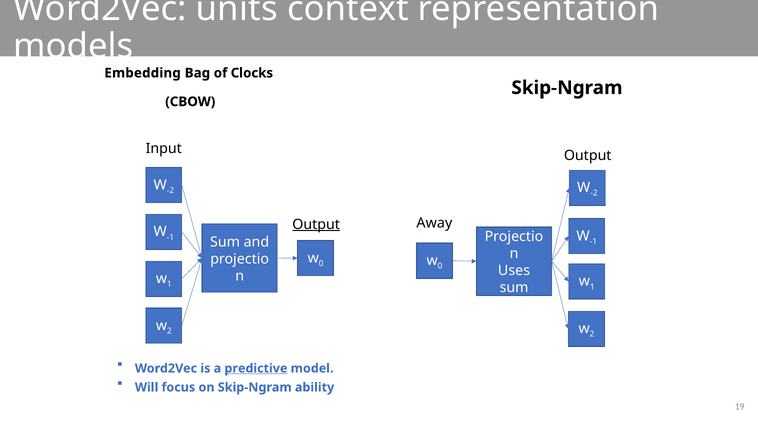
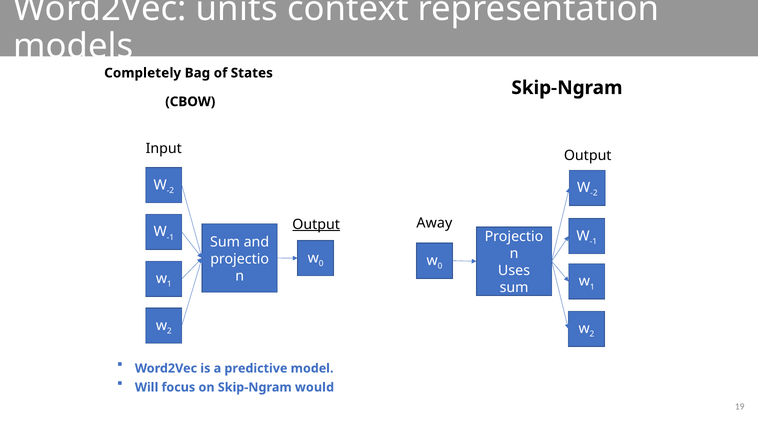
Embedding: Embedding -> Completely
Clocks: Clocks -> States
predictive underline: present -> none
ability: ability -> would
